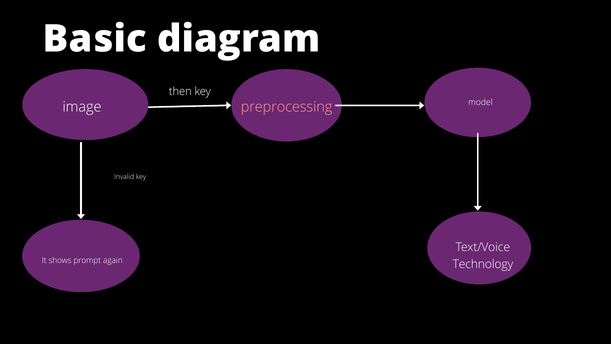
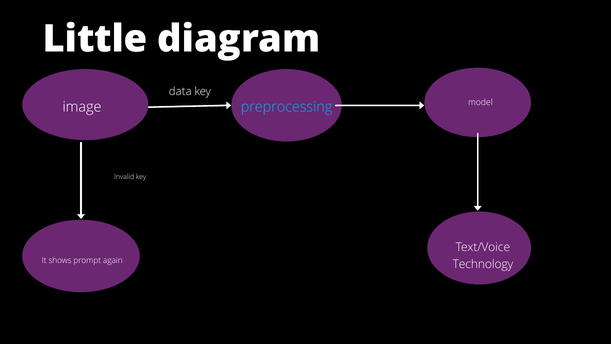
Basic: Basic -> Little
then: then -> data
preprocessing colour: pink -> light blue
